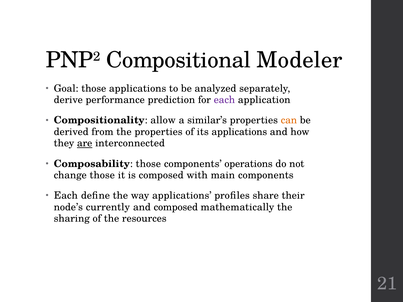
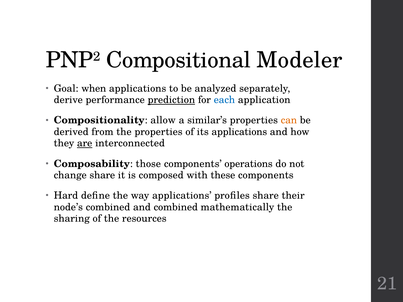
Goal those: those -> when
prediction underline: none -> present
each at (224, 100) colour: purple -> blue
change those: those -> share
main: main -> these
Each at (66, 196): Each -> Hard
node’s currently: currently -> combined
and composed: composed -> combined
